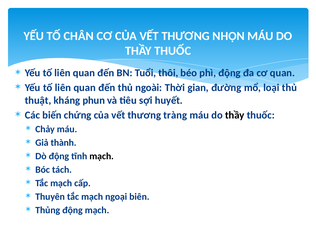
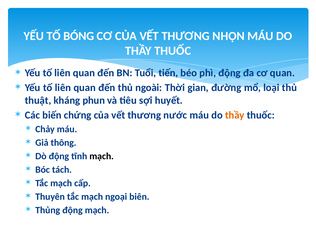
CHÂN: CHÂN -> BÓNG
thôi: thôi -> tiến
tràng: tràng -> nước
thầy at (235, 115) colour: black -> orange
thành: thành -> thông
